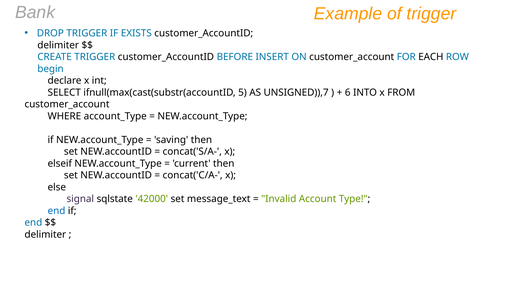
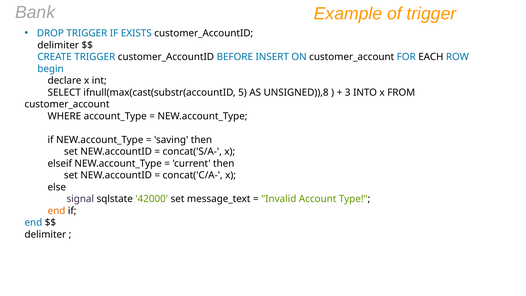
UNSIGNED)),7: UNSIGNED)),7 -> UNSIGNED)),8
6: 6 -> 3
end at (56, 211) colour: blue -> orange
